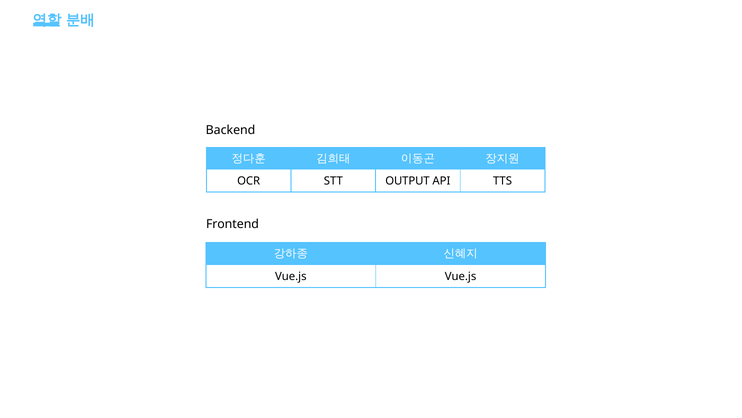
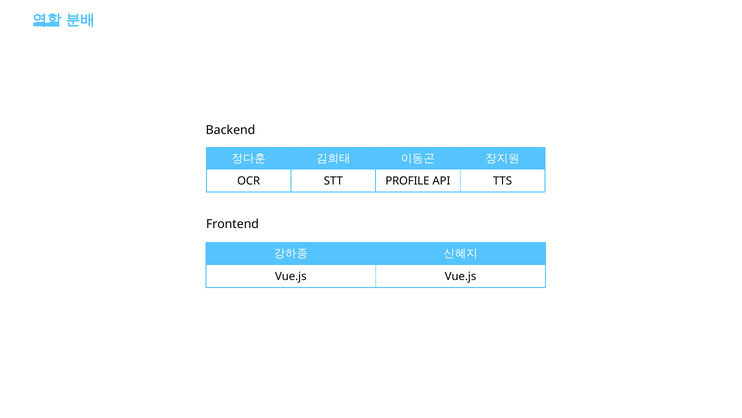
OUTPUT: OUTPUT -> PROFILE
